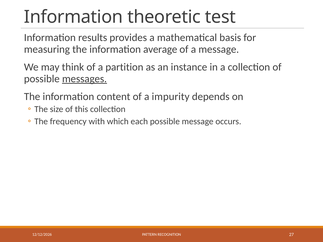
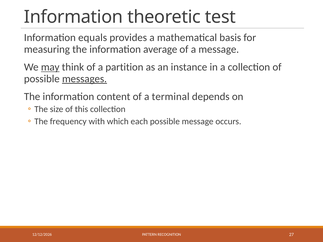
results: results -> equals
may underline: none -> present
impurity: impurity -> terminal
